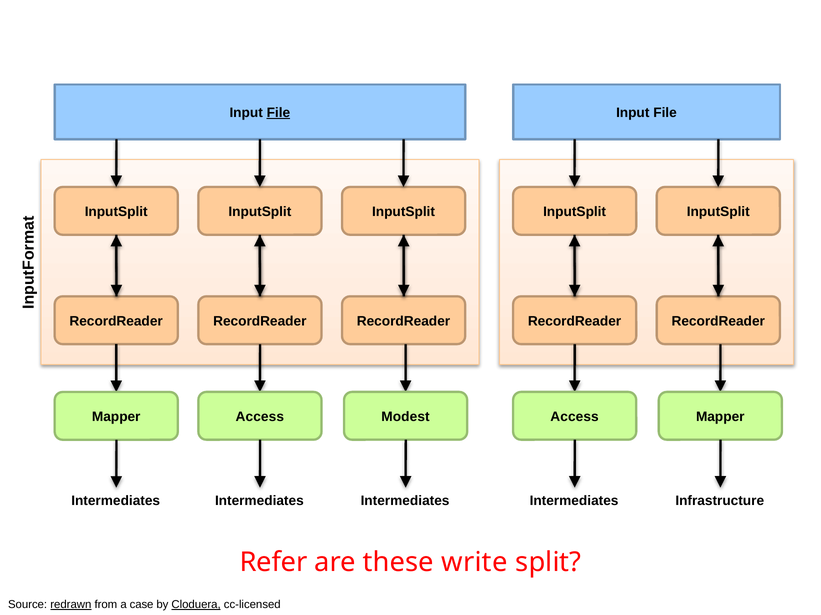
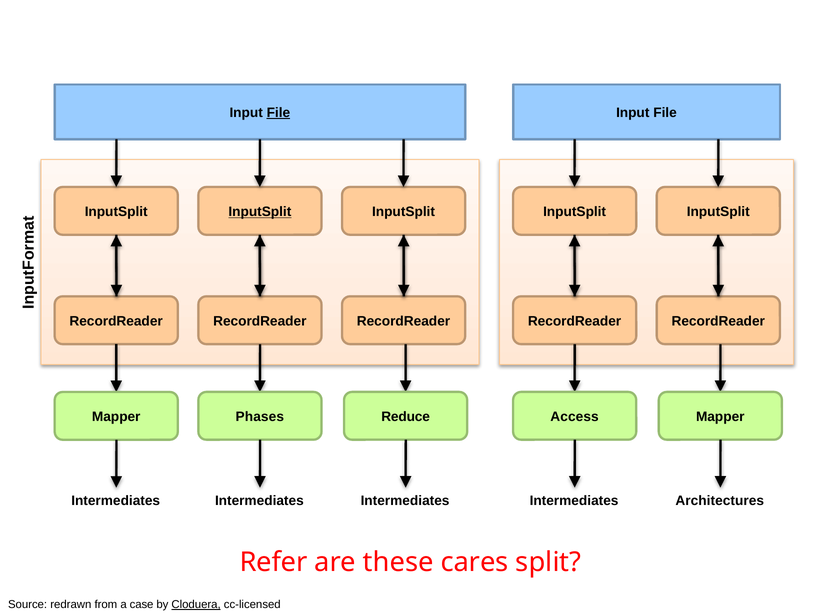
InputSplit at (260, 212) underline: none -> present
Access at (260, 417): Access -> Phases
Modest: Modest -> Reduce
Infrastructure: Infrastructure -> Architectures
write: write -> cares
redrawn underline: present -> none
